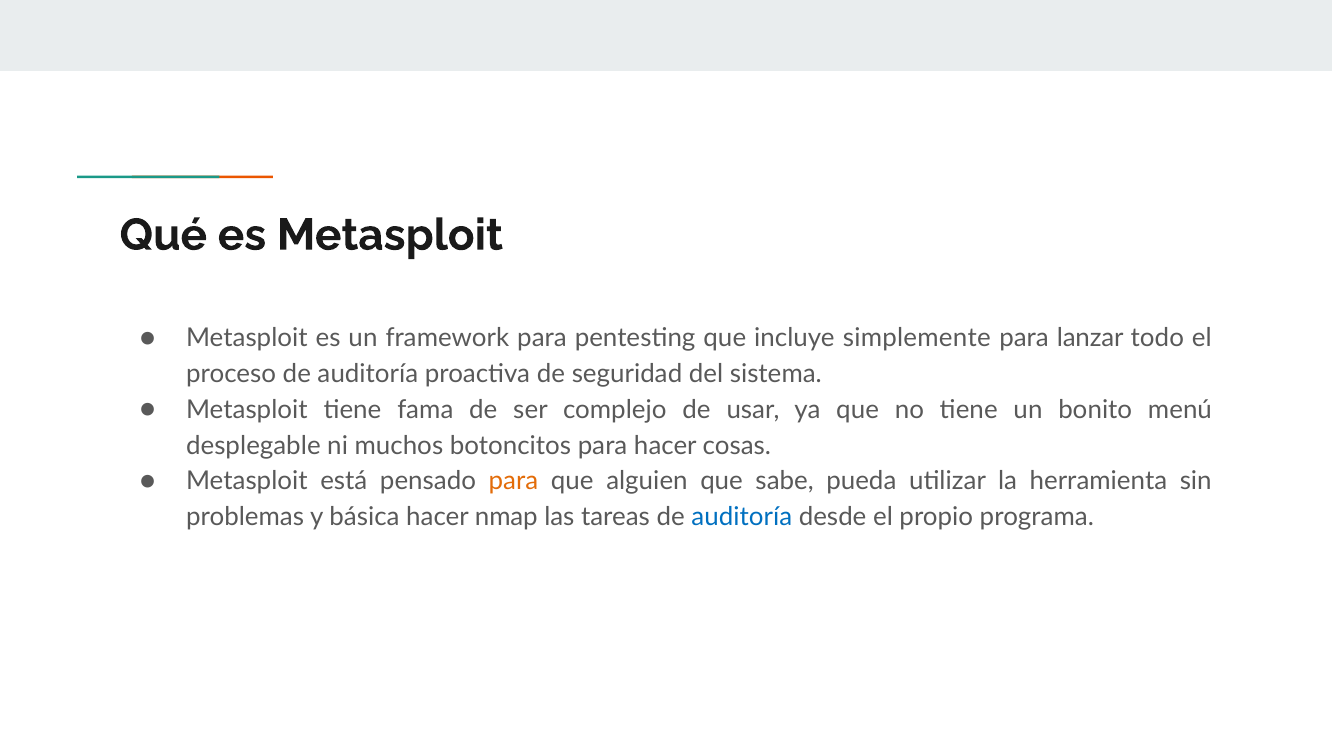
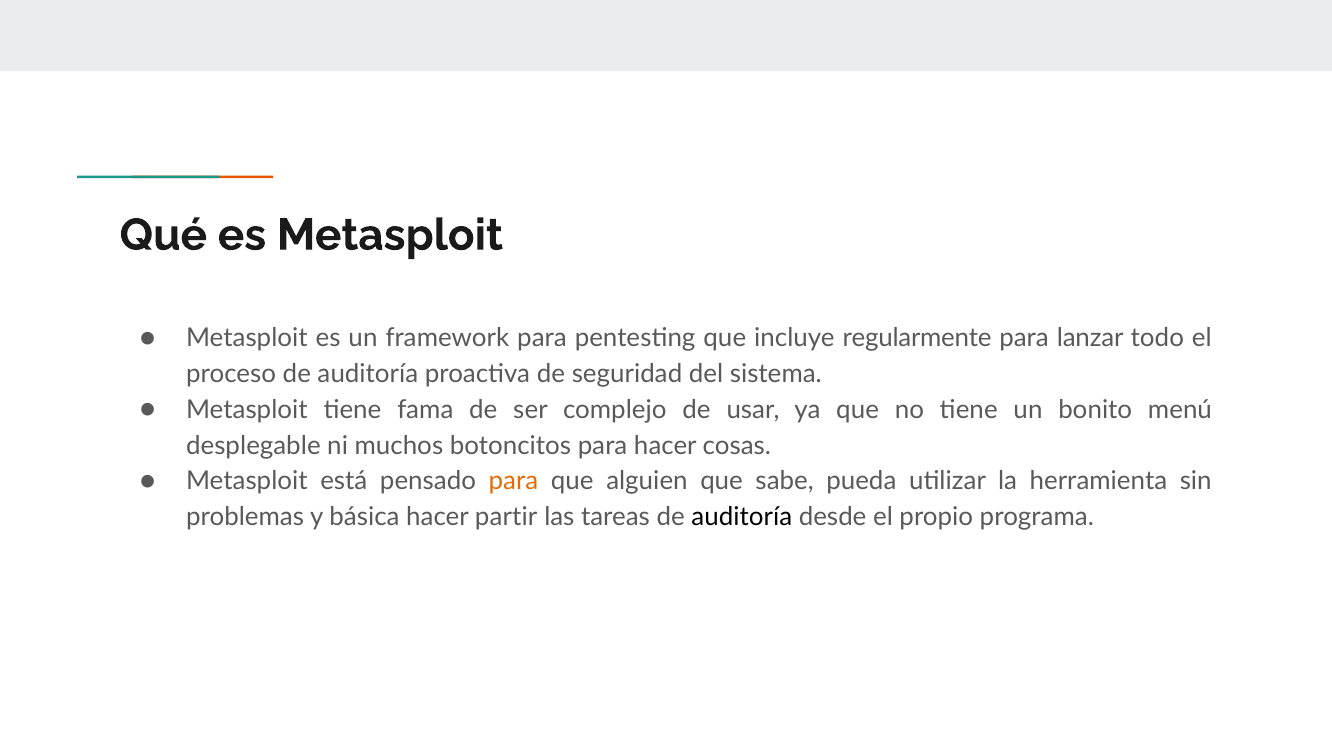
simplemente: simplemente -> regularmente
nmap: nmap -> partir
auditoría at (742, 517) colour: blue -> black
